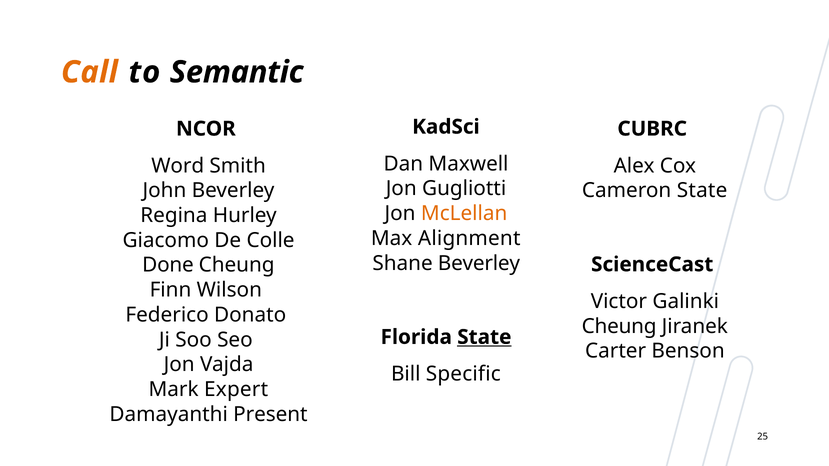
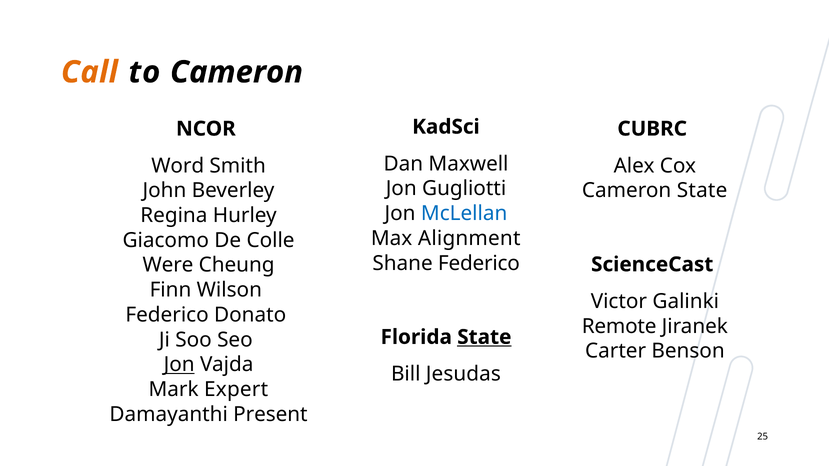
to Semantic: Semantic -> Cameron
McLellan colour: orange -> blue
Shane Beverley: Beverley -> Federico
Done: Done -> Were
Cheung at (619, 326): Cheung -> Remote
Jon at (179, 365) underline: none -> present
Specific: Specific -> Jesudas
